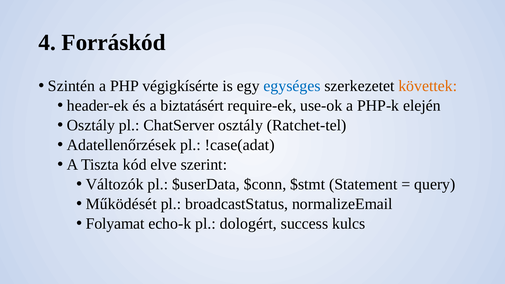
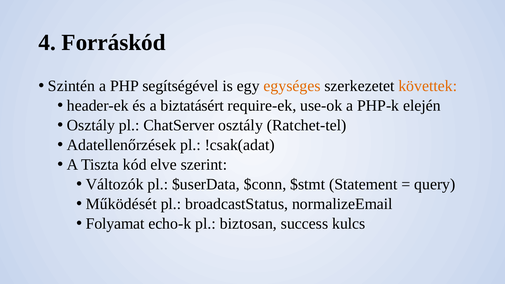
végigkísérte: végigkísérte -> segítségével
egységes colour: blue -> orange
!case(adat: !case(adat -> !csak(adat
dologért: dologért -> biztosan
